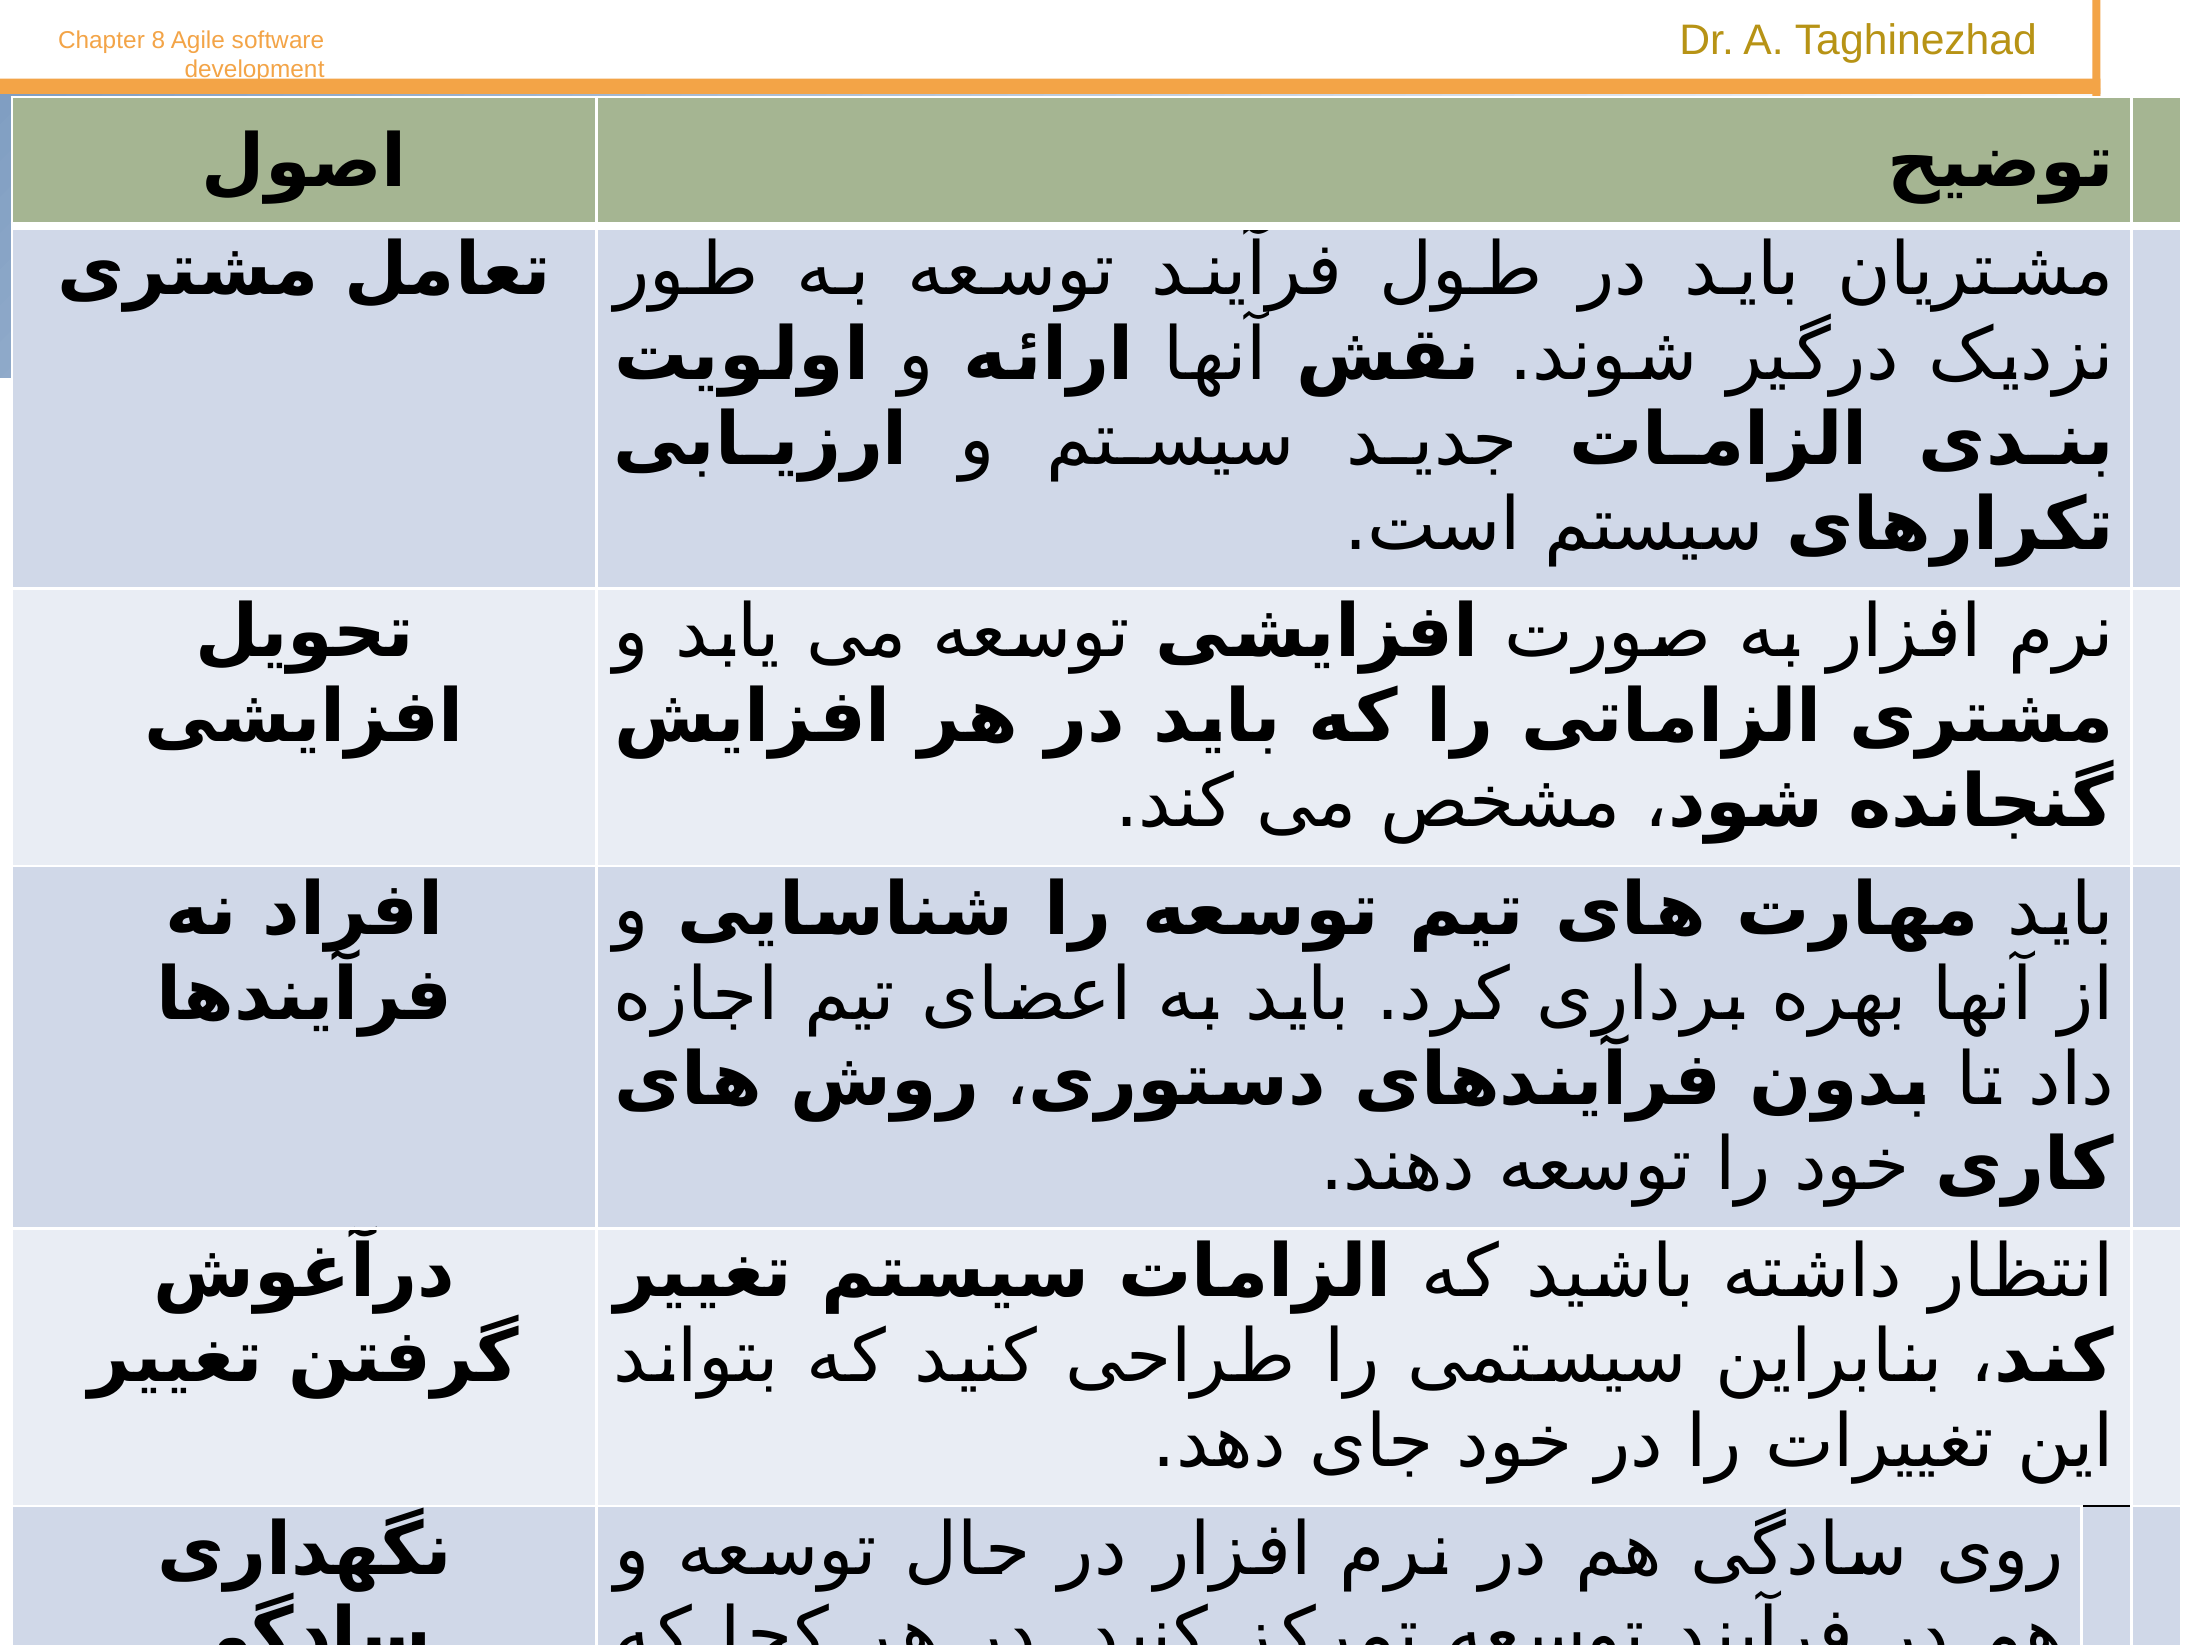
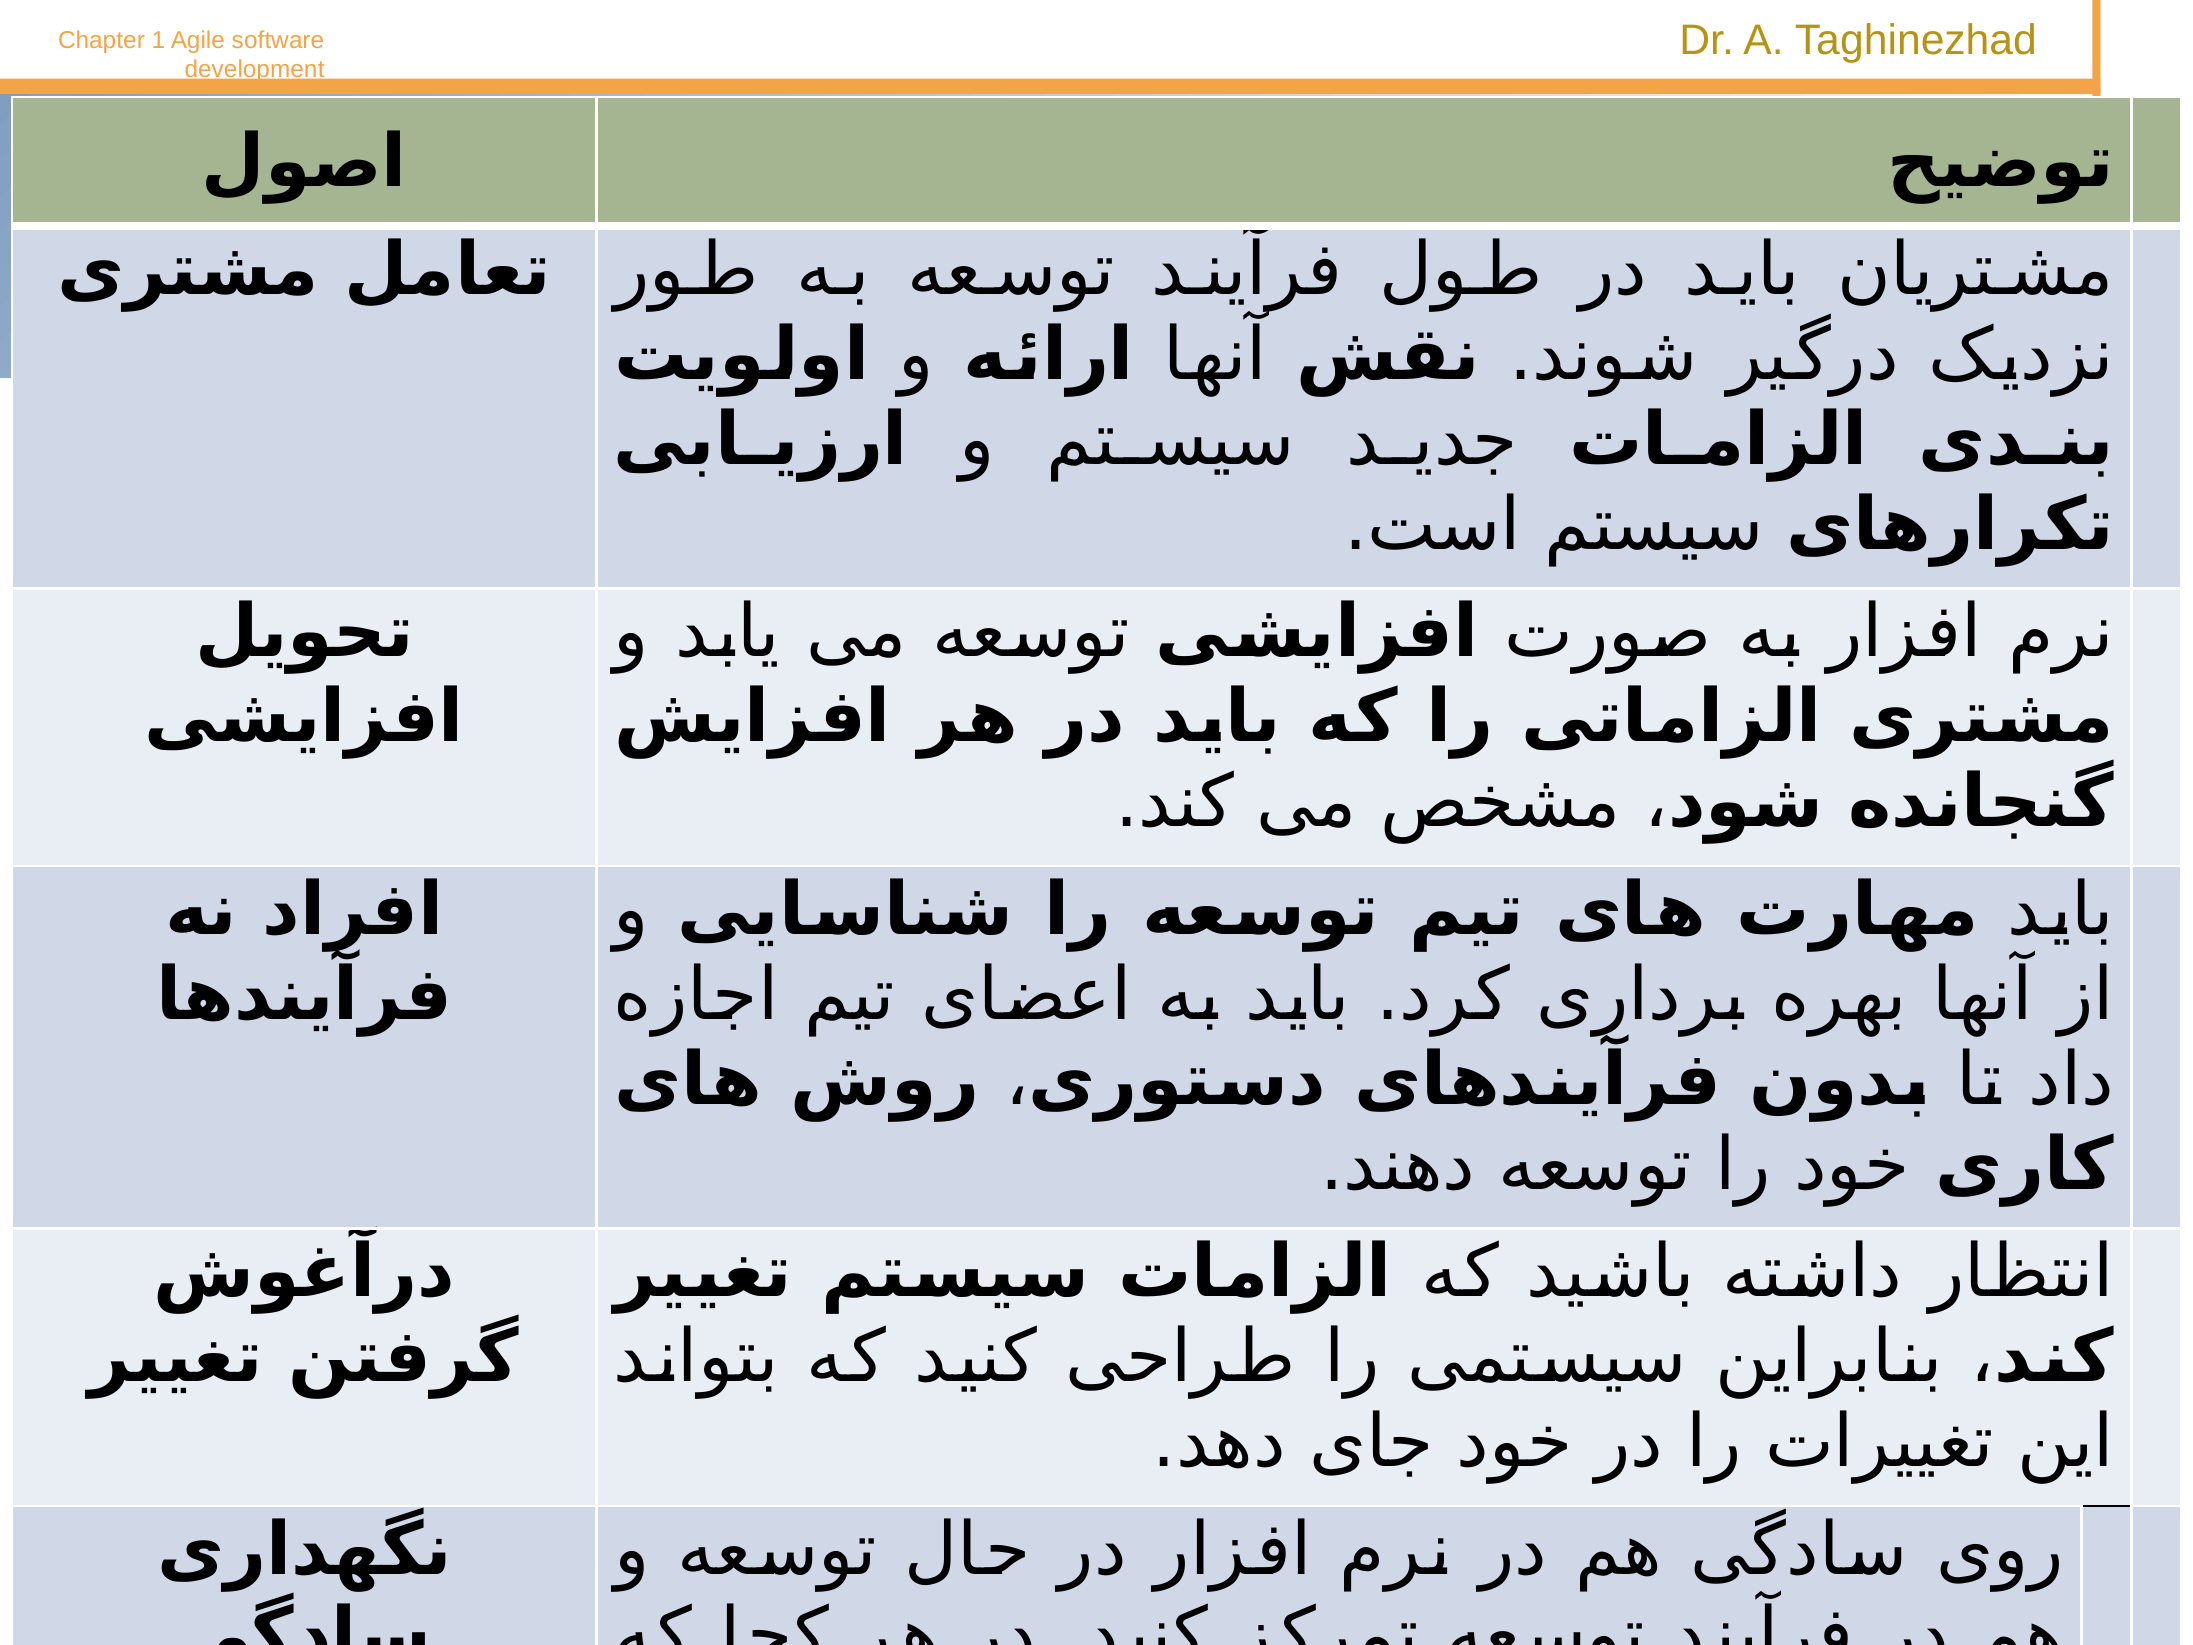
8: 8 -> 1
